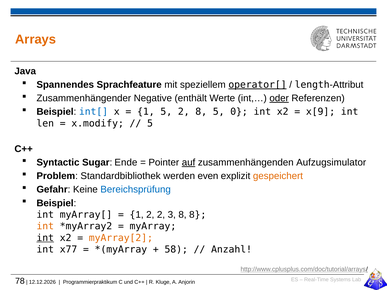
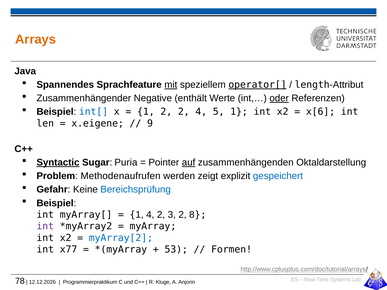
mit underline: none -> present
1 5: 5 -> 2
2 8: 8 -> 4
5 0: 0 -> 1
x[9: x[9 -> x[6
x.modify: x.modify -> x.eigene
5 at (150, 123): 5 -> 9
Syntactic underline: none -> present
Ende: Ende -> Puria
Aufzugsimulator: Aufzugsimulator -> Oktaldarstellung
Standardbibliothek: Standardbibliothek -> Methodenaufrufen
even: even -> zeigt
gespeichert colour: orange -> blue
1 2: 2 -> 4
3 8: 8 -> 2
int at (45, 226) colour: orange -> purple
int at (45, 238) underline: present -> none
myArray[2 colour: orange -> blue
58: 58 -> 53
Anzahl: Anzahl -> Formen
